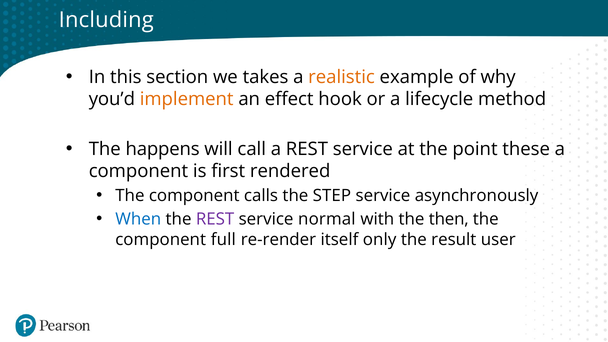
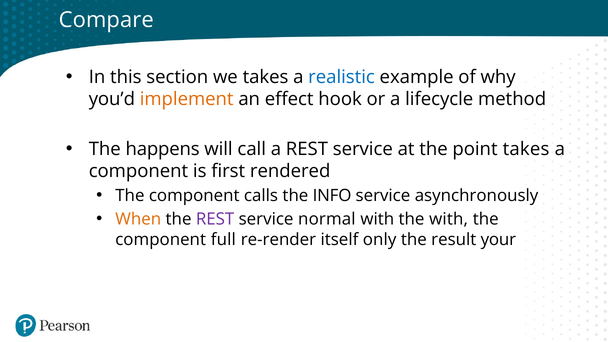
Including: Including -> Compare
realistic colour: orange -> blue
point these: these -> takes
STEP: STEP -> INFO
When colour: blue -> orange
the then: then -> with
user: user -> your
